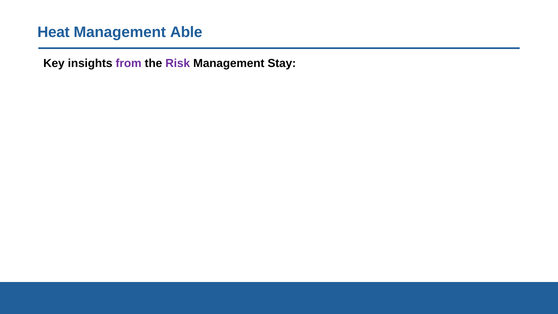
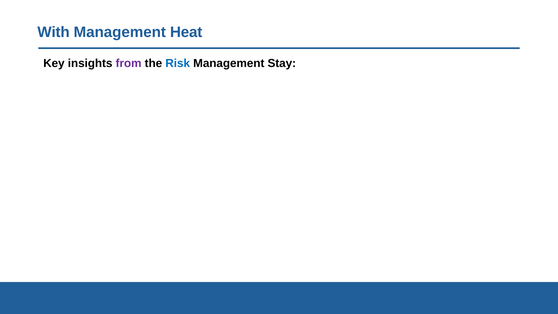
Heat: Heat -> With
Able: Able -> Heat
Risk colour: purple -> blue
